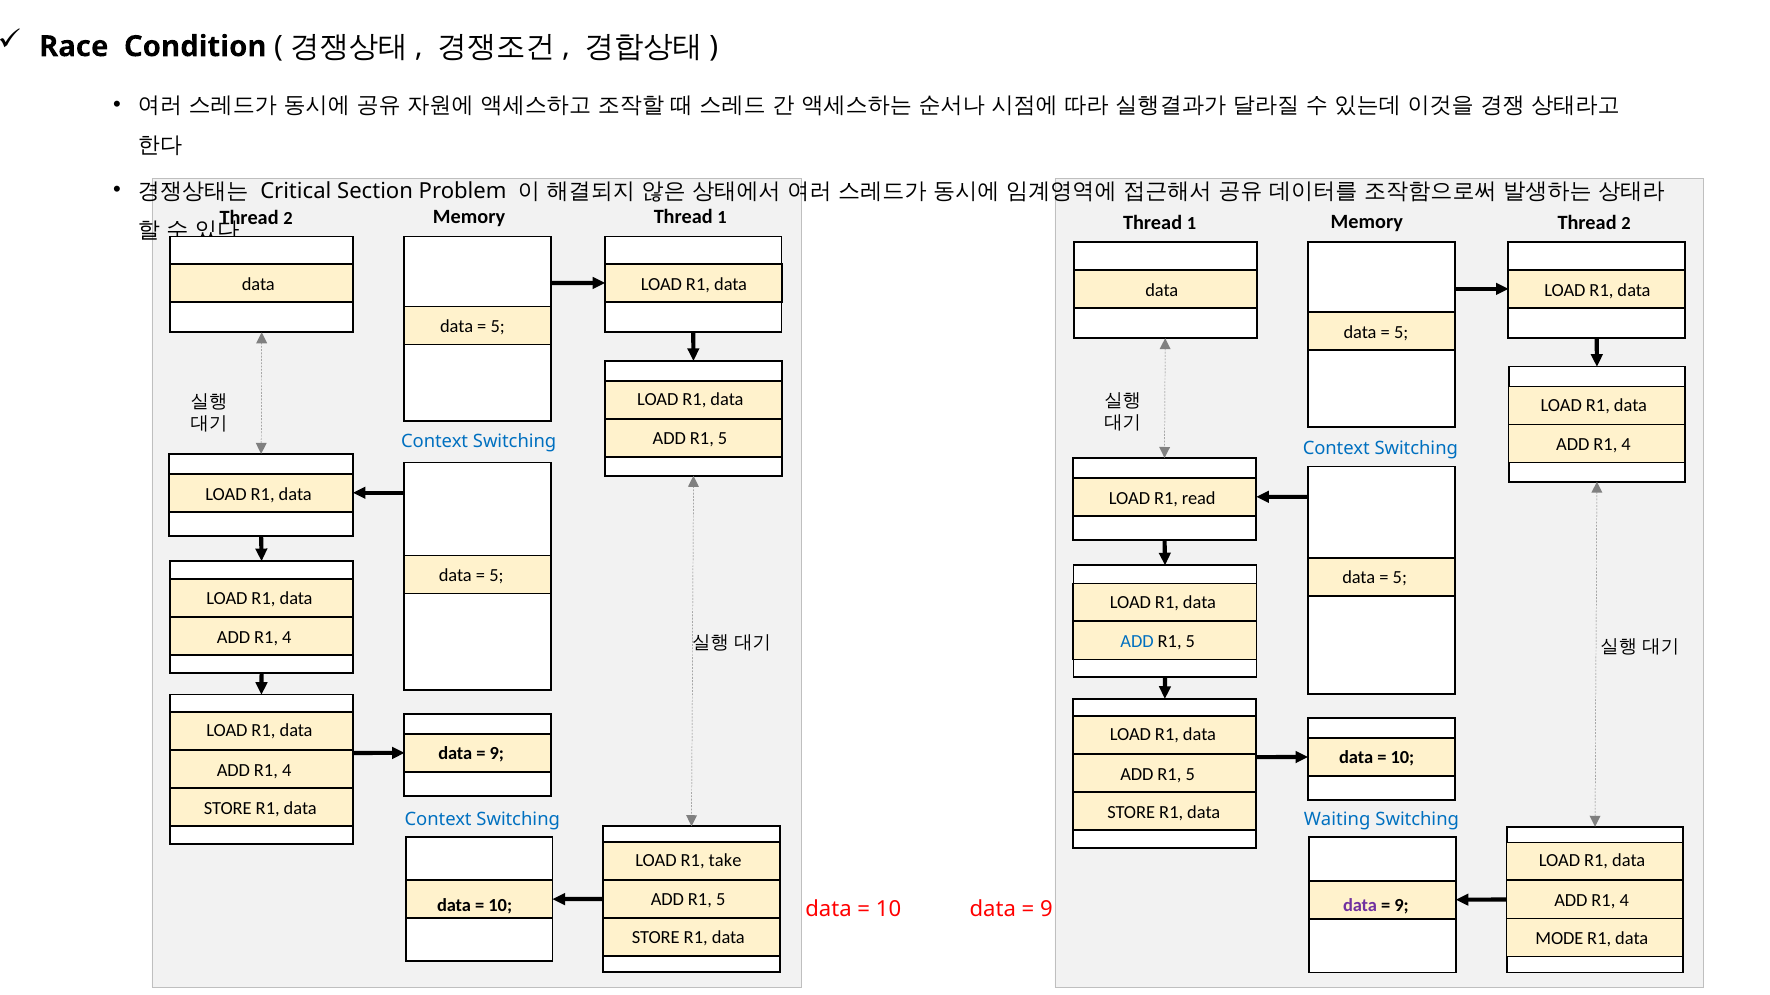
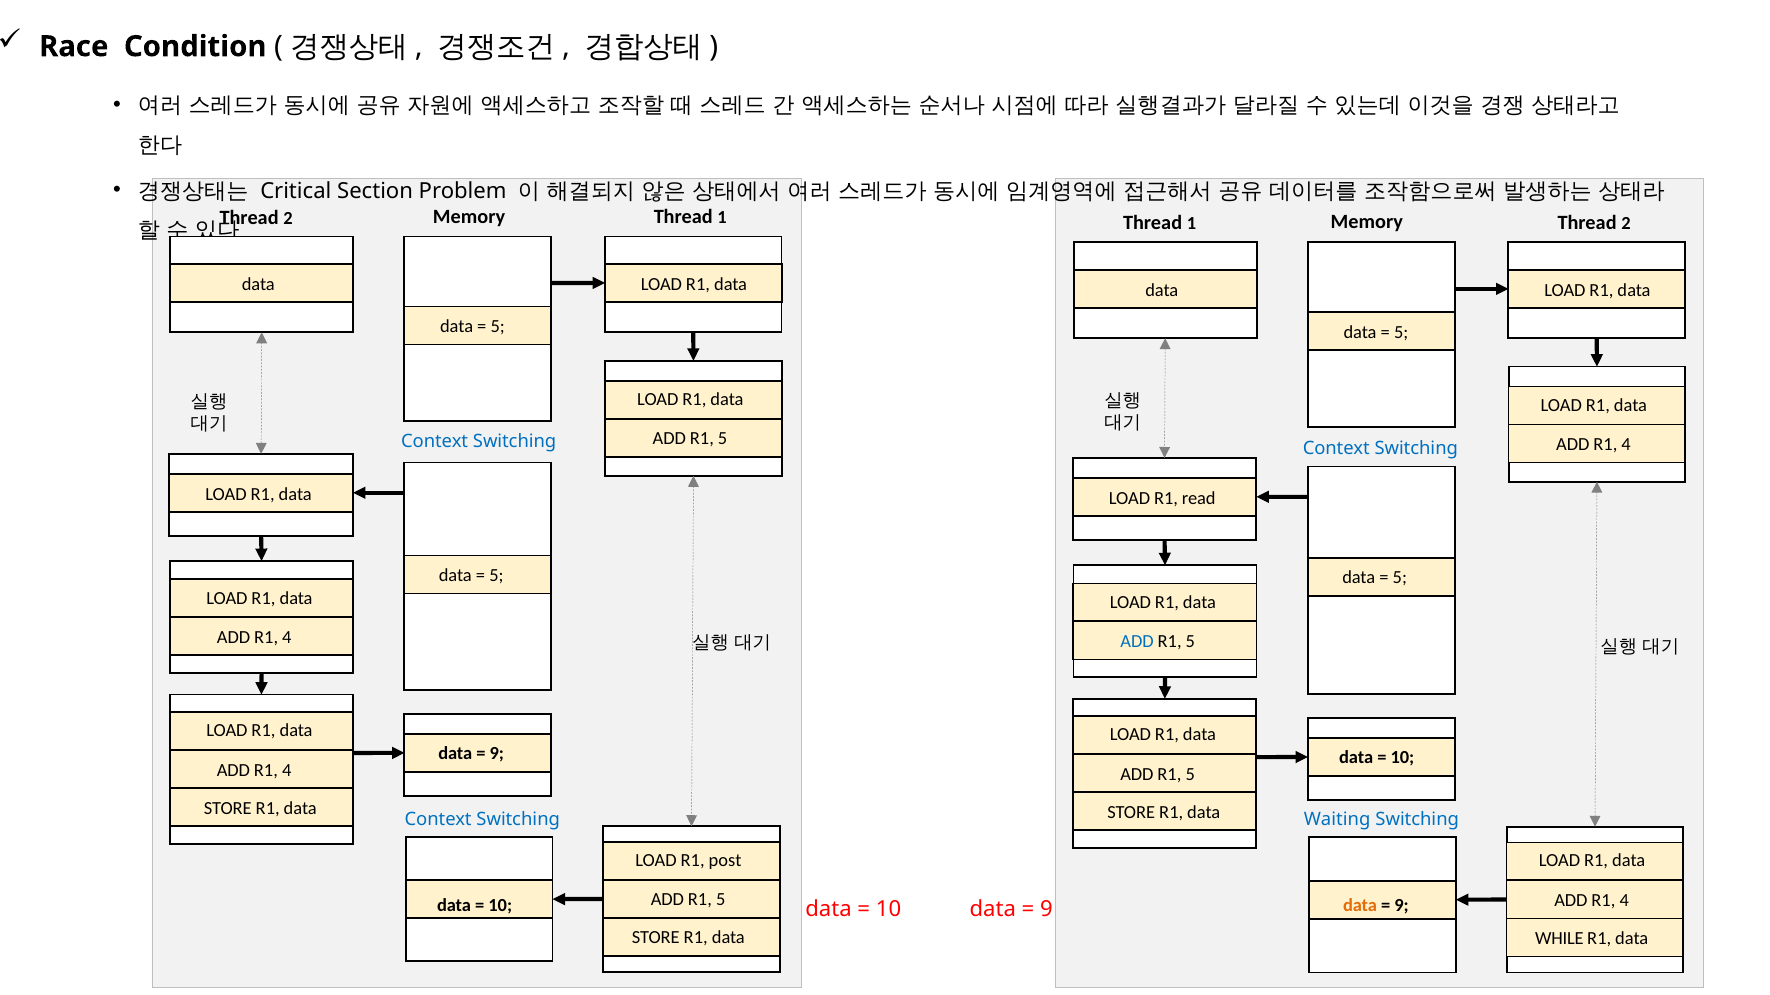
take: take -> post
data at (1360, 906) colour: purple -> orange
MODE: MODE -> WHILE
